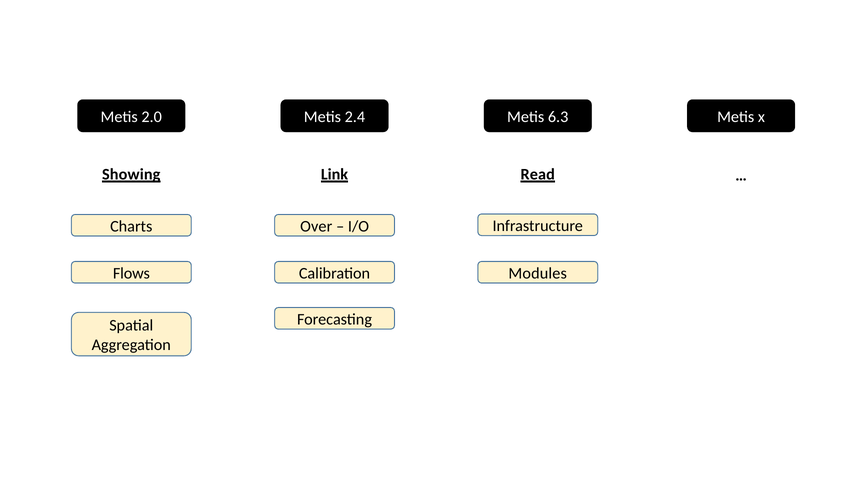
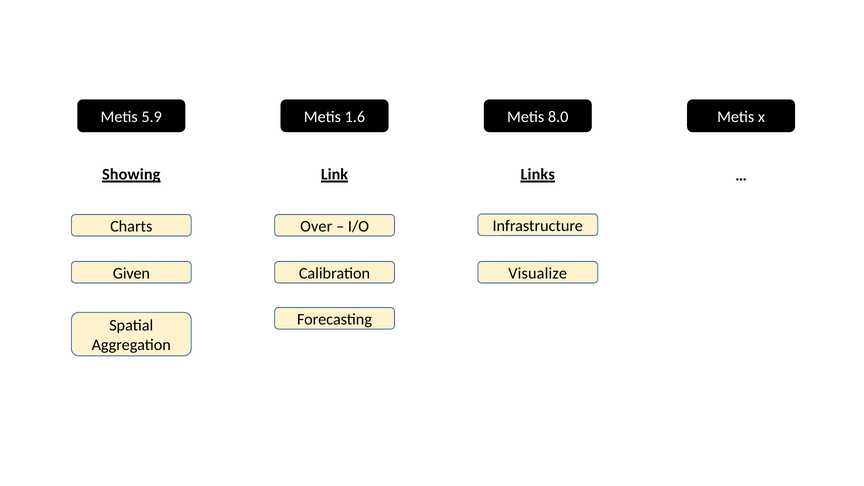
2.0: 2.0 -> 5.9
2.4: 2.4 -> 1.6
6.3: 6.3 -> 8.0
Read: Read -> Links
Flows: Flows -> Given
Modules: Modules -> Visualize
